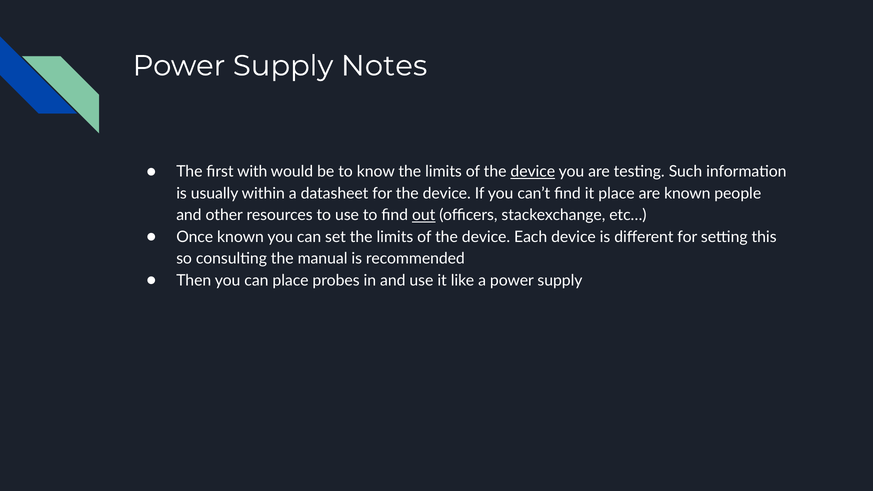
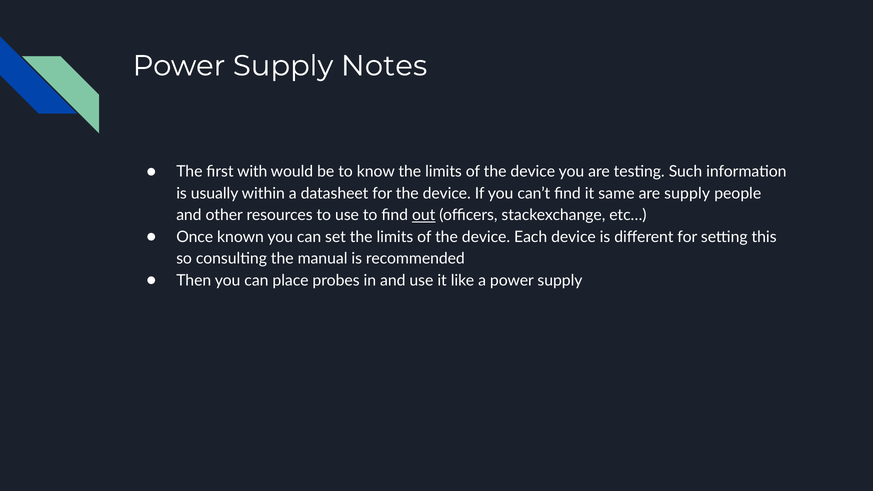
device at (533, 172) underline: present -> none
it place: place -> same
are known: known -> supply
